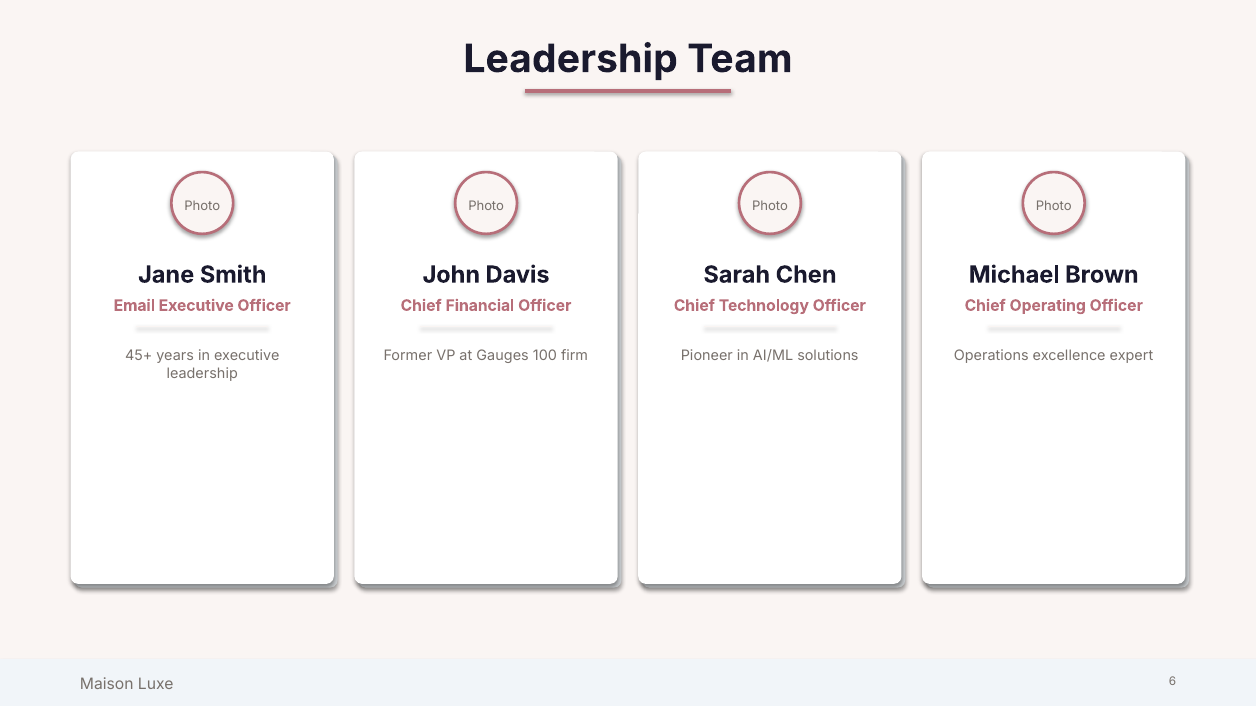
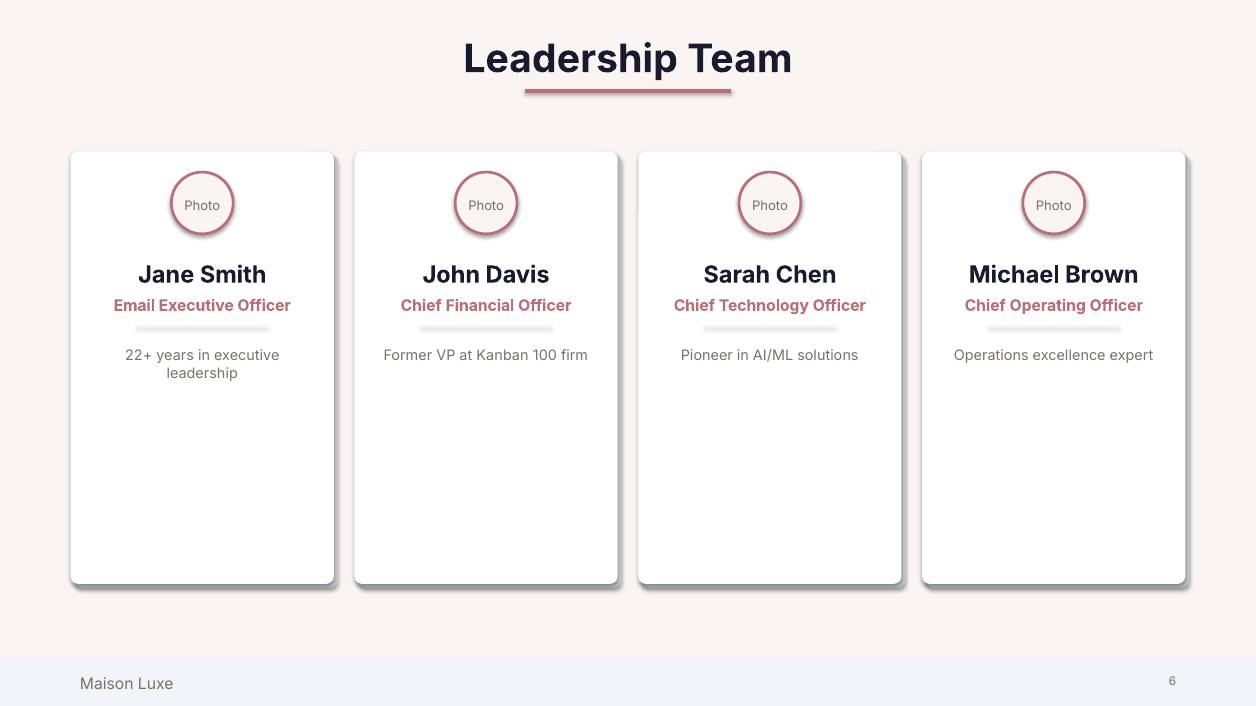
45+: 45+ -> 22+
Gauges: Gauges -> Kanban
